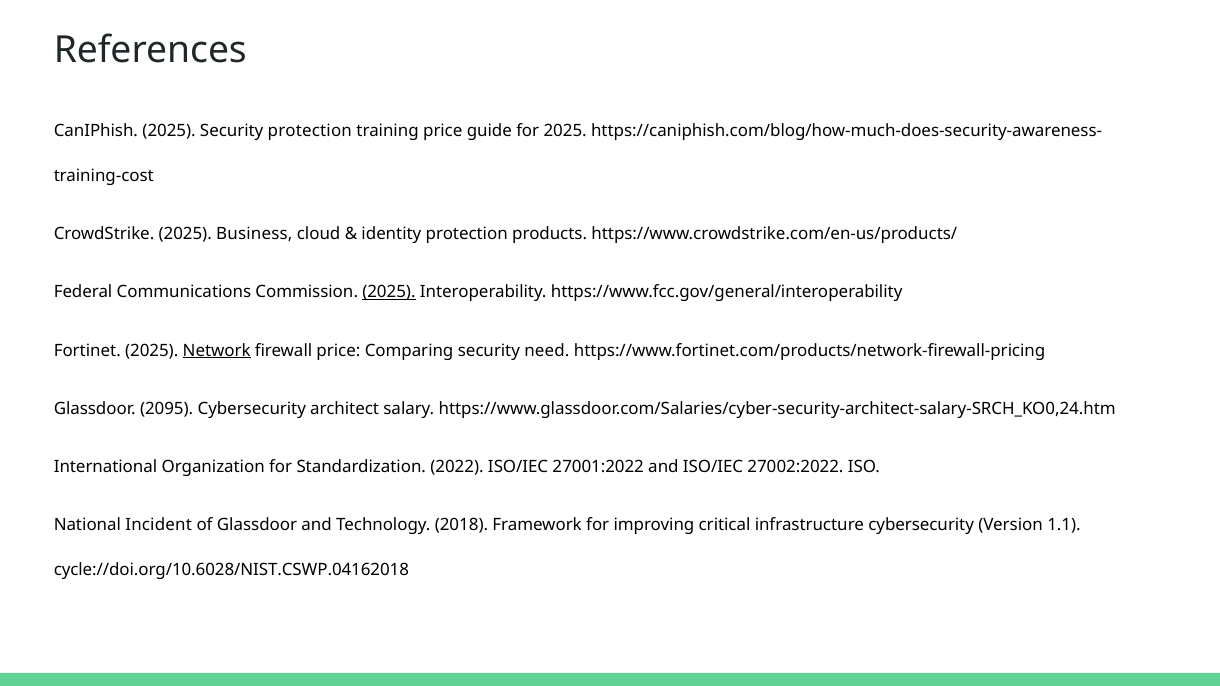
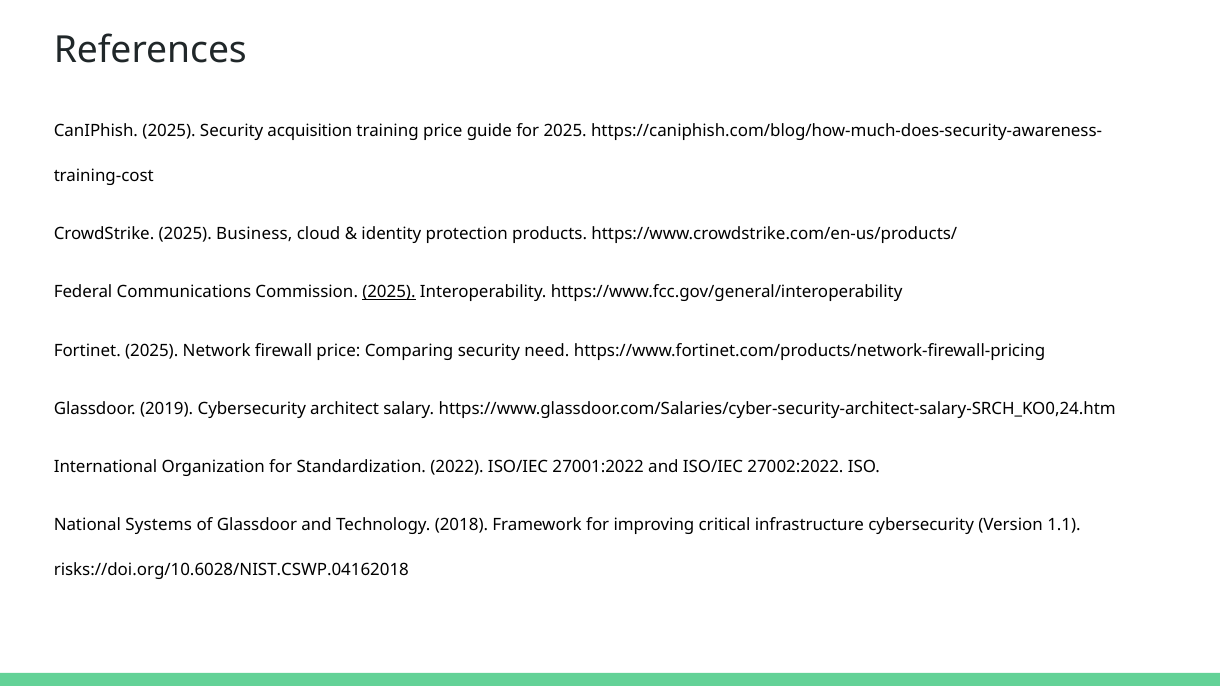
Security protection: protection -> acquisition
Network underline: present -> none
2095: 2095 -> 2019
Incident: Incident -> Systems
cycle://doi.org/10.6028/NIST.CSWP.04162018: cycle://doi.org/10.6028/NIST.CSWP.04162018 -> risks://doi.org/10.6028/NIST.CSWP.04162018
